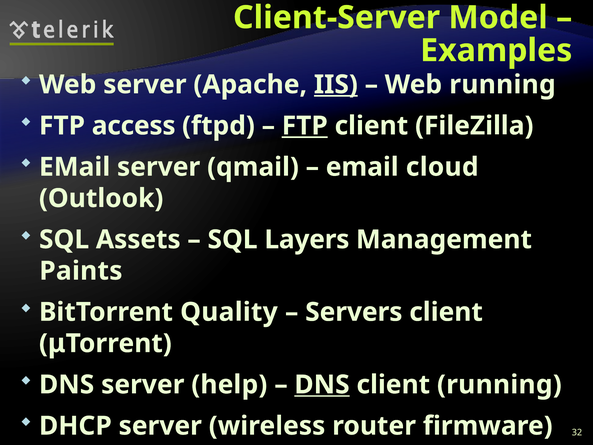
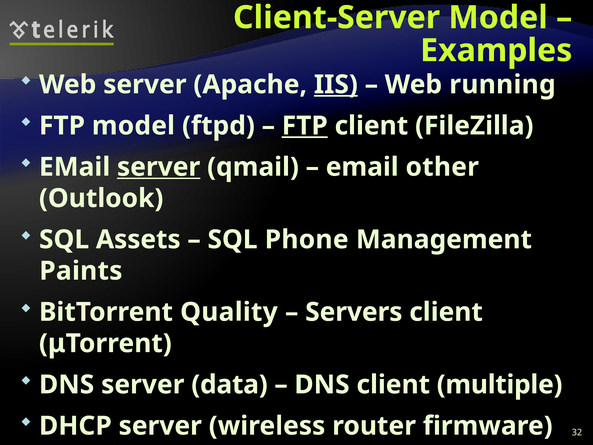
FTP access: access -> model
server at (159, 167) underline: none -> present
cloud: cloud -> other
SQL Layers: Layers -> Phone
help: help -> data
DNS at (322, 384) underline: present -> none
client running: running -> multiple
